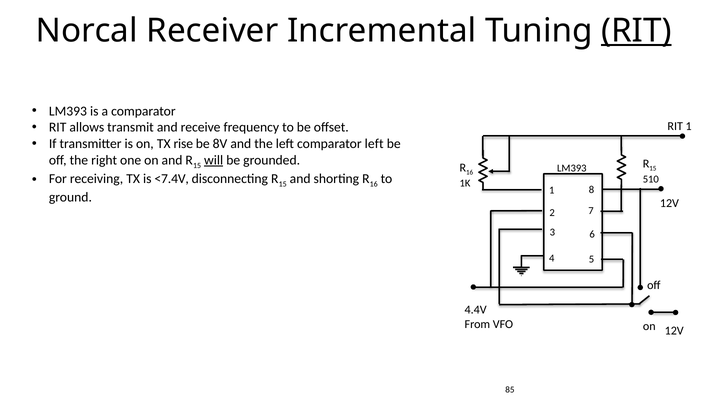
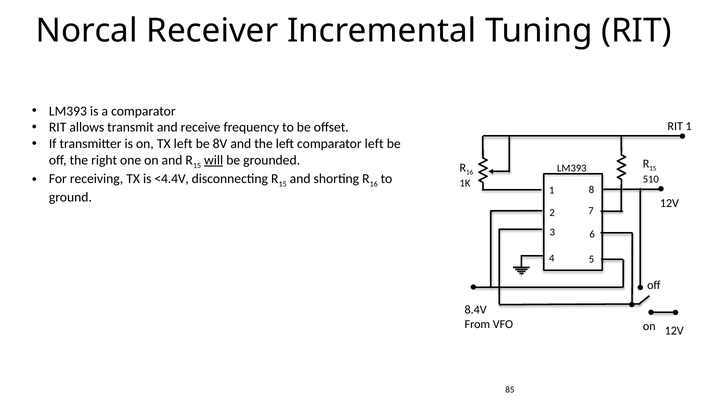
RIT at (636, 31) underline: present -> none
TX rise: rise -> left
<7.4V: <7.4V -> <4.4V
4.4V: 4.4V -> 8.4V
